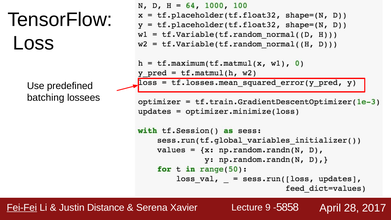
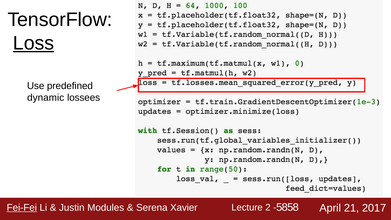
Loss underline: none -> present
batching: batching -> dynamic
Distance: Distance -> Modules
9: 9 -> 2
28: 28 -> 21
